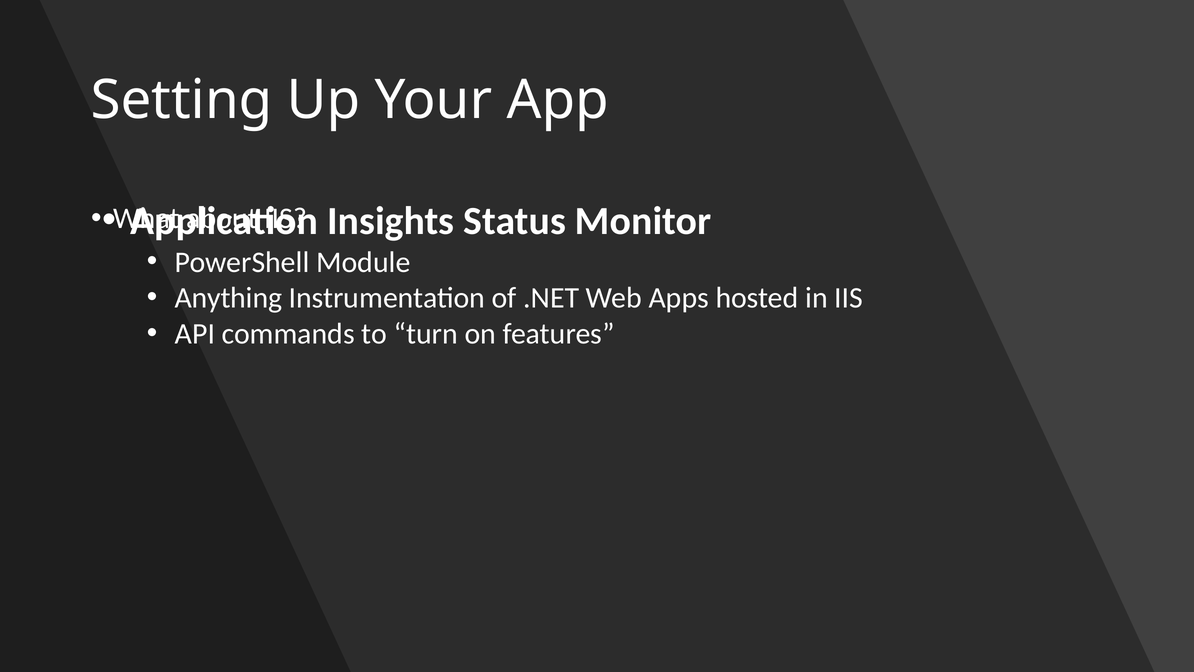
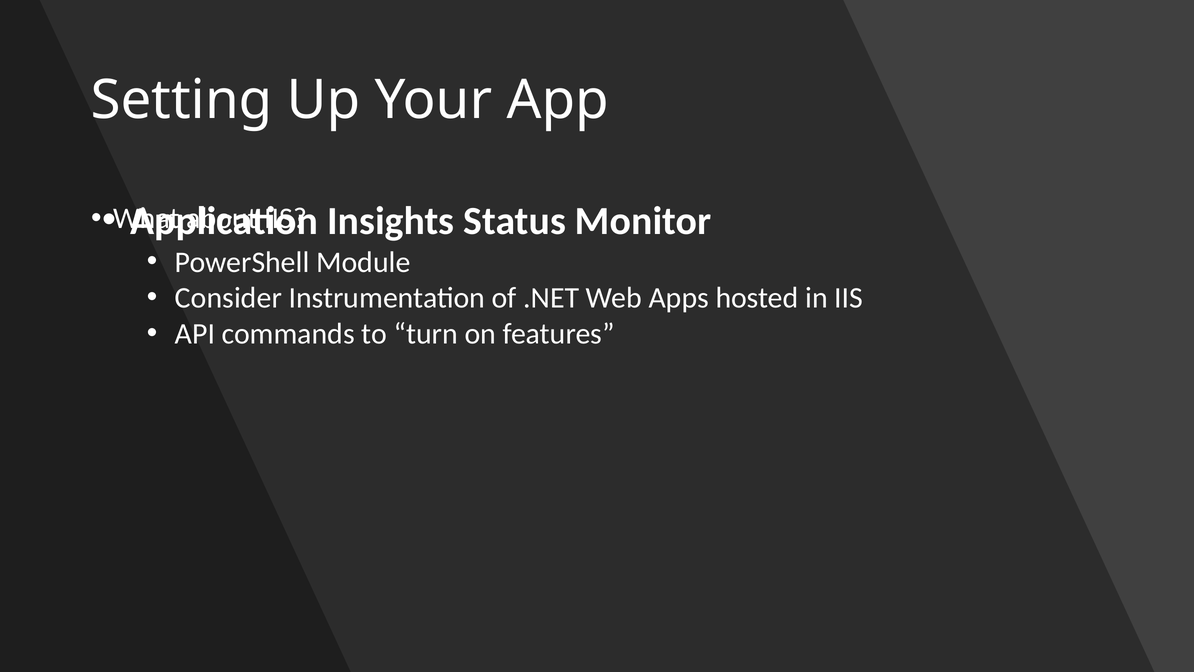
Anything: Anything -> Consider
